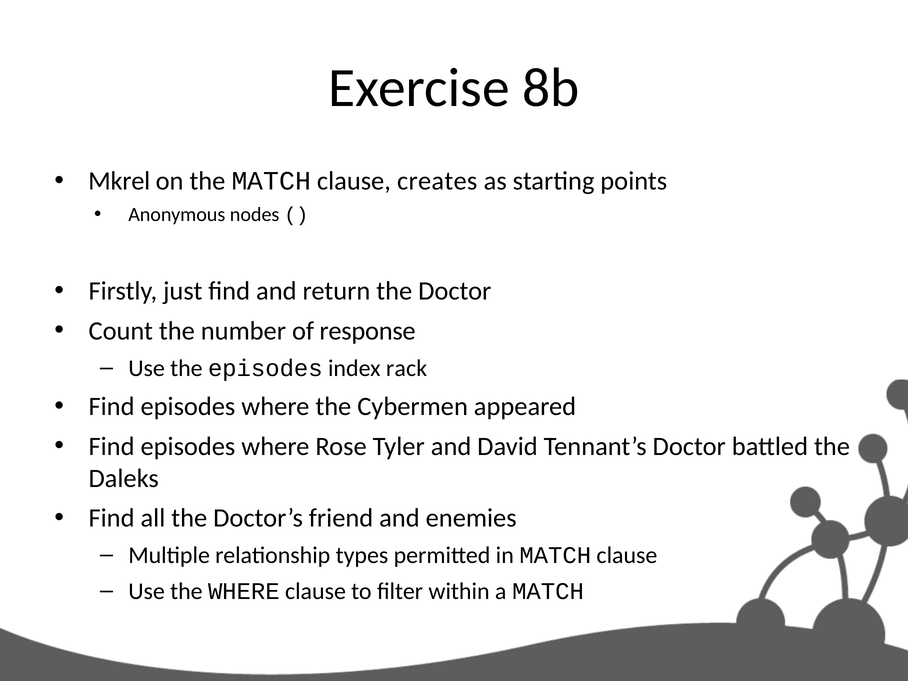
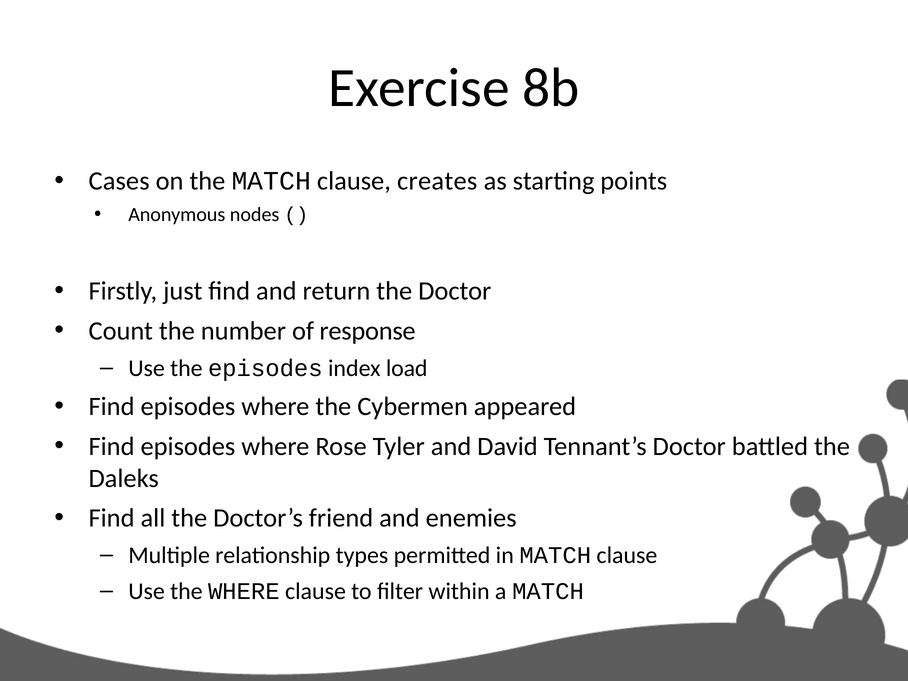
Mkrel: Mkrel -> Cases
rack: rack -> load
